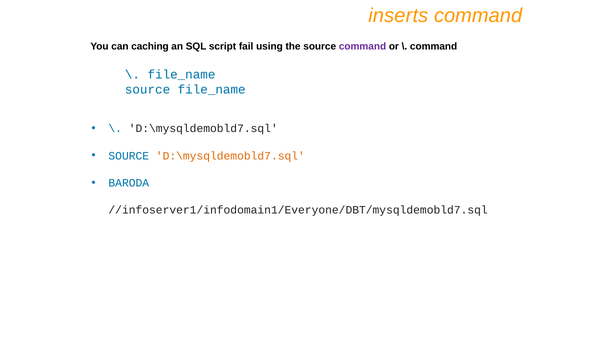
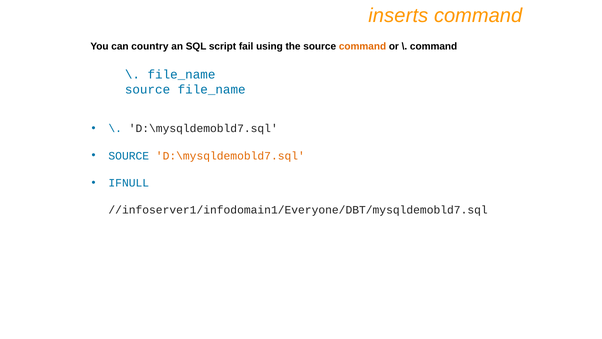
caching: caching -> country
command at (363, 47) colour: purple -> orange
BARODA: BARODA -> IFNULL
